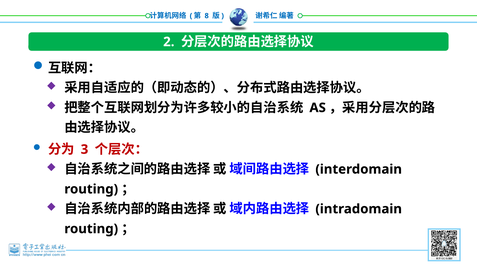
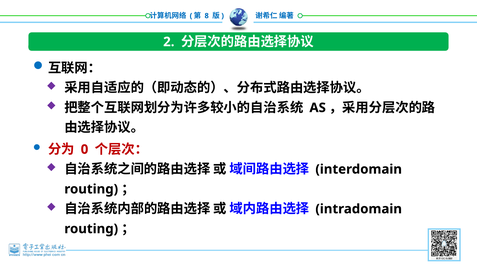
3: 3 -> 0
